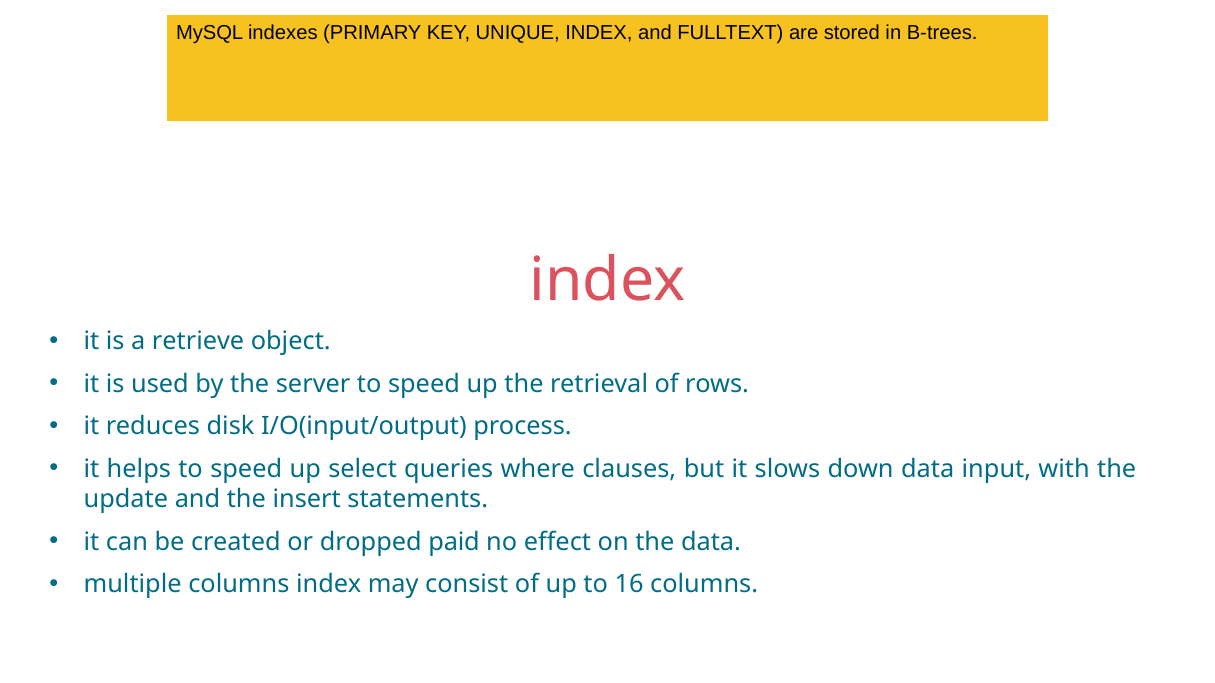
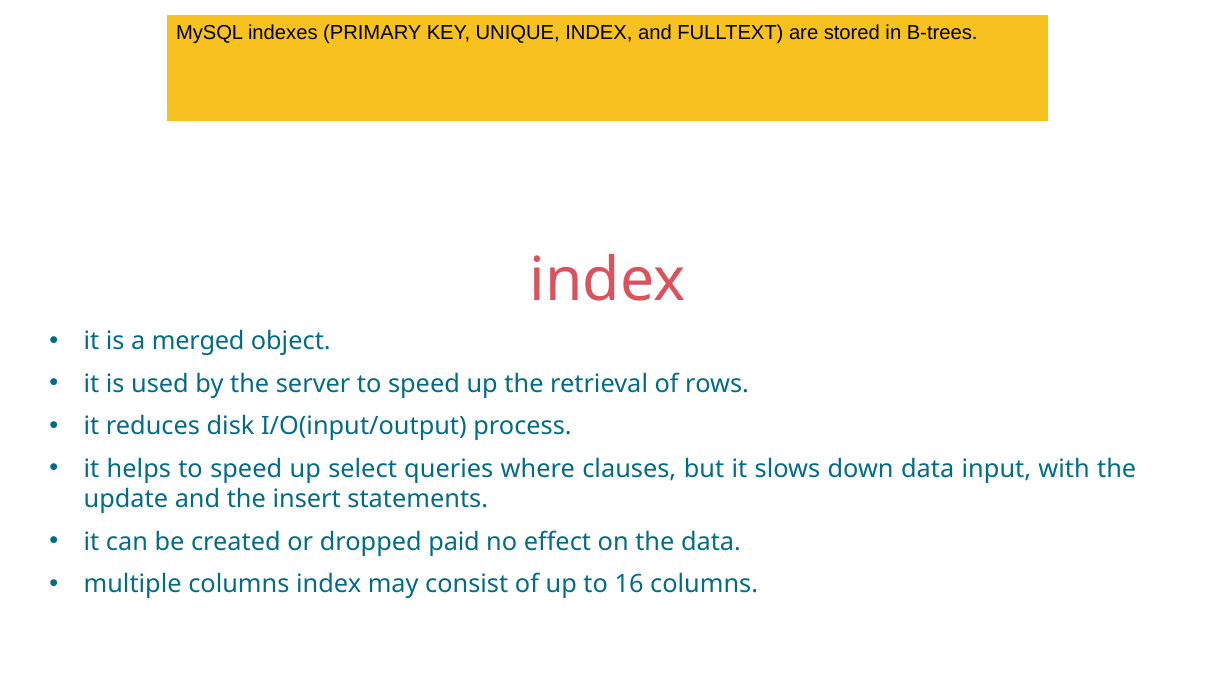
retrieve: retrieve -> merged
